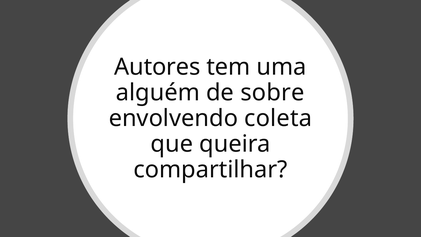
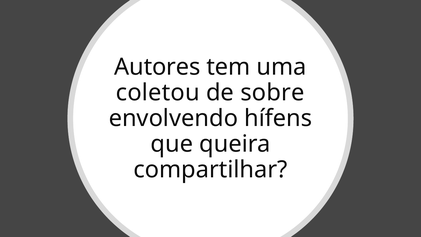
alguém: alguém -> coletou
coleta: coleta -> hífens
